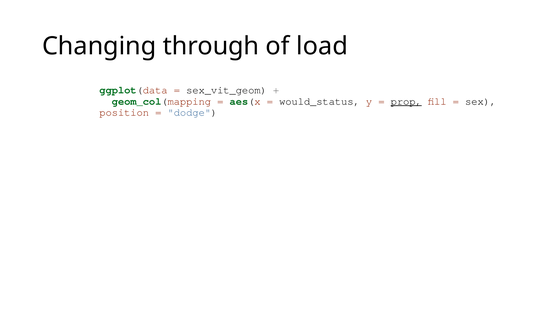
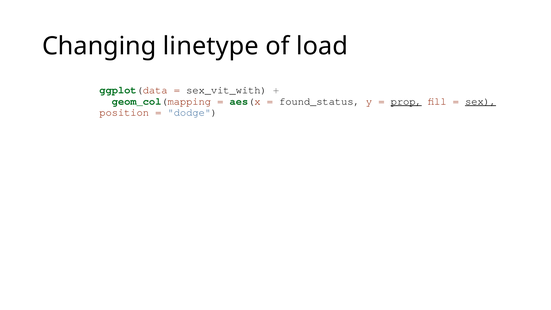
through: through -> linetype
sex_vit_geom: sex_vit_geom -> sex_vit_with
would_status: would_status -> found_status
sex underline: none -> present
